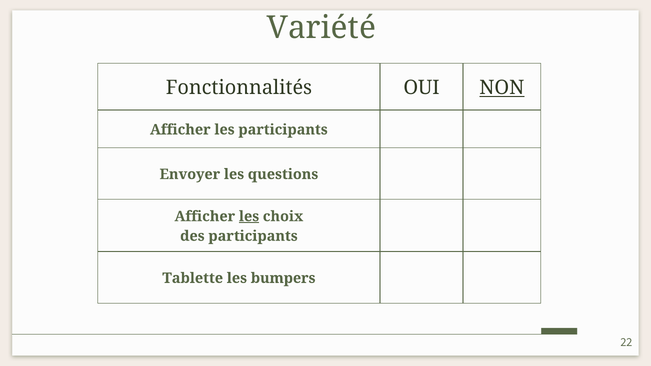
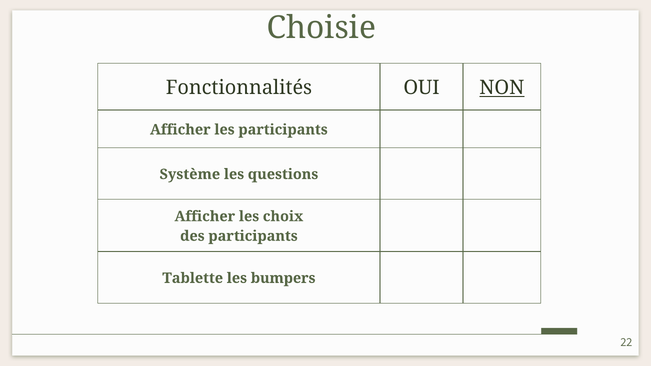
Variété: Variété -> Choisie
Envoyer: Envoyer -> Système
les at (249, 217) underline: present -> none
